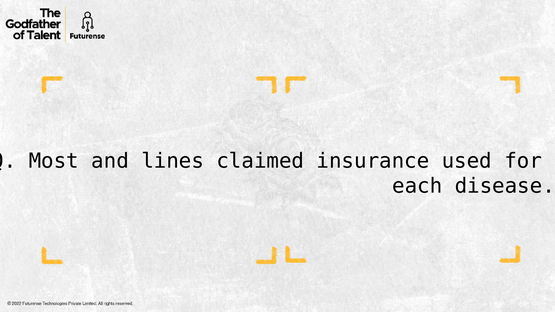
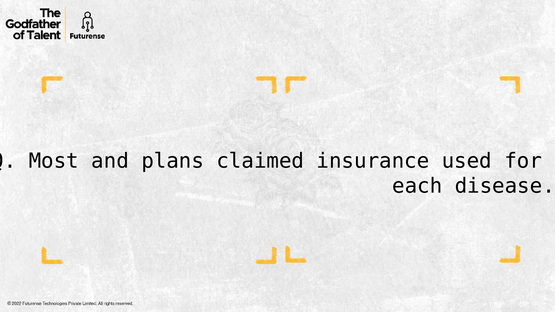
lines: lines -> plans
